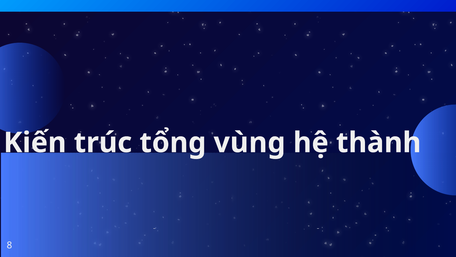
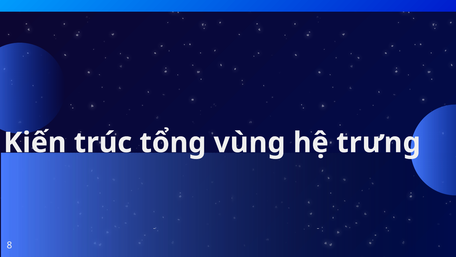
thành: thành -> trưng
